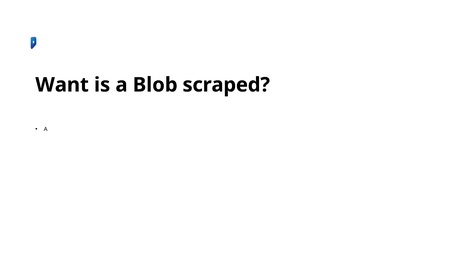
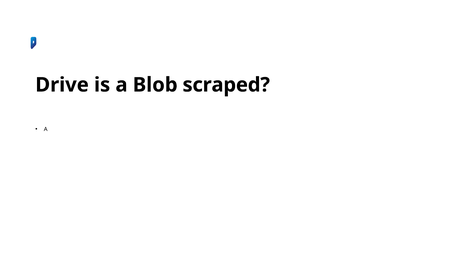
Want: Want -> Drive
